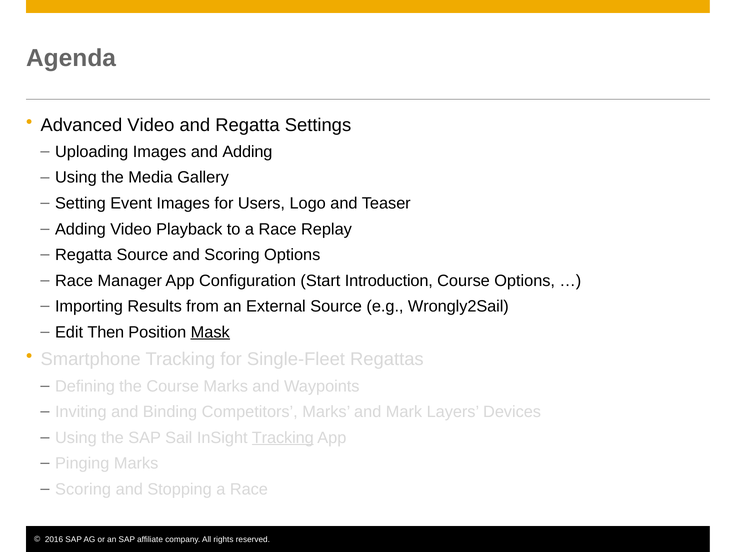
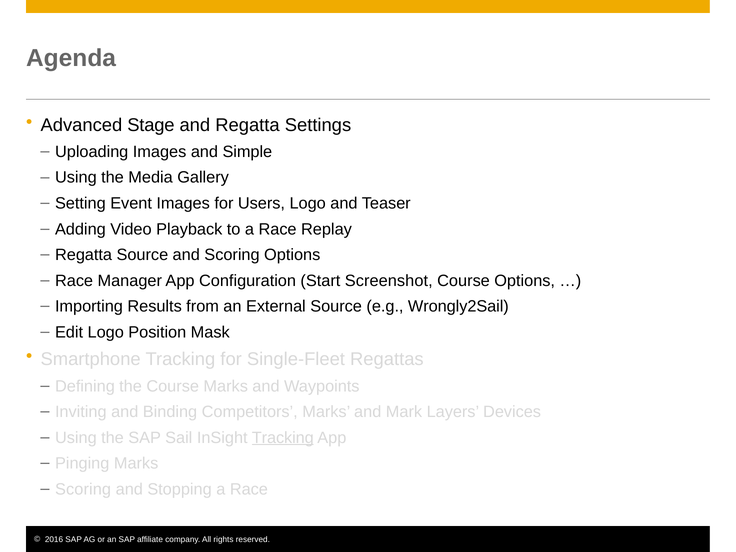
Advanced Video: Video -> Stage
and Adding: Adding -> Simple
Introduction: Introduction -> Screenshot
Edit Then: Then -> Logo
Mask underline: present -> none
